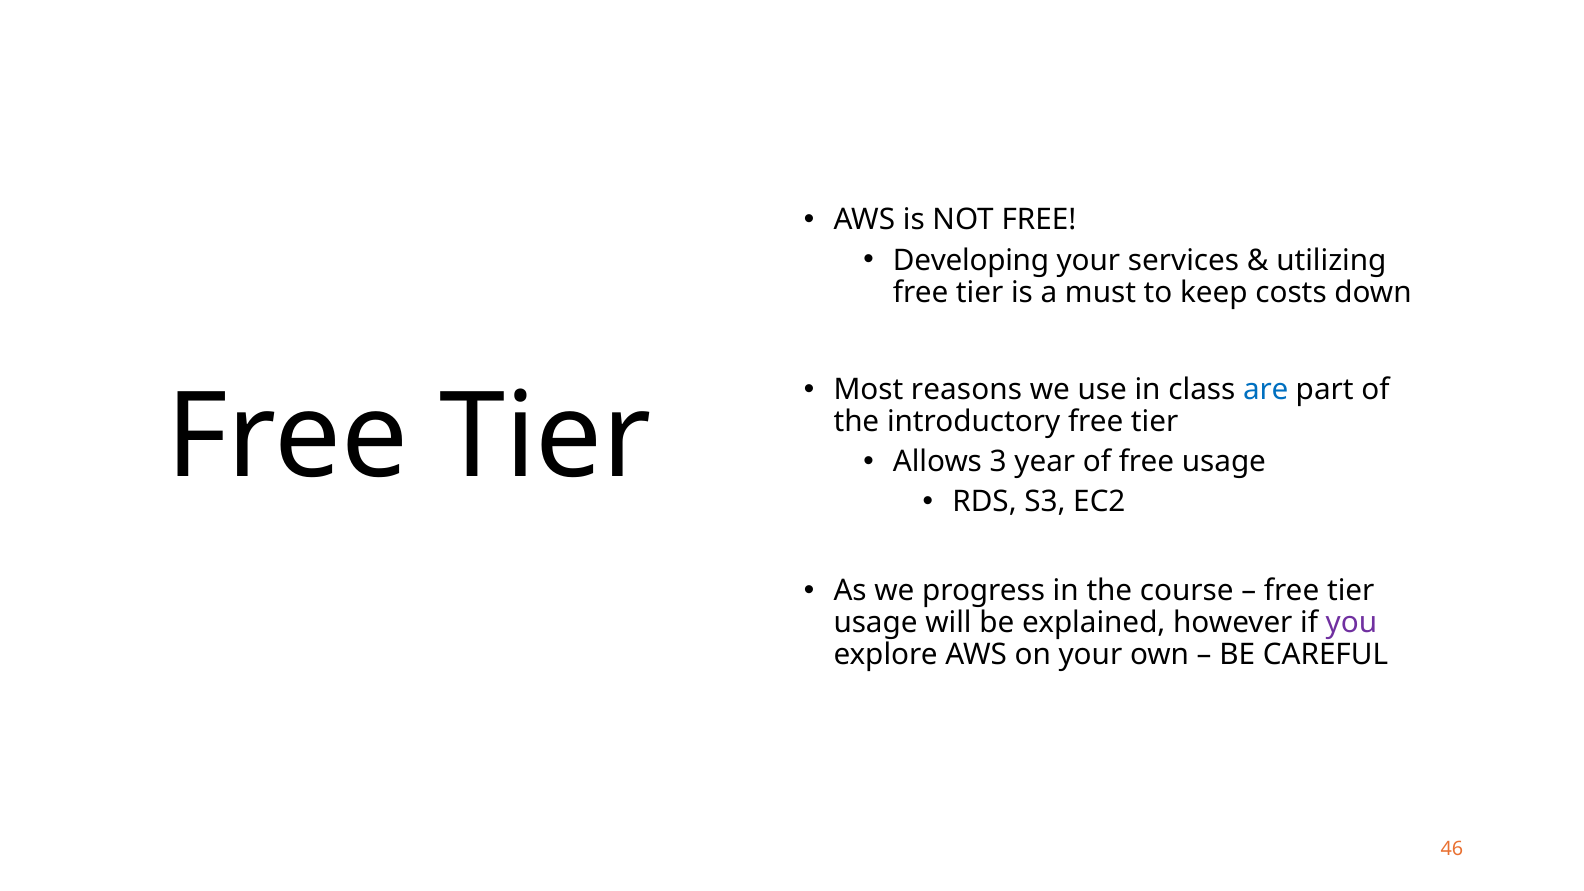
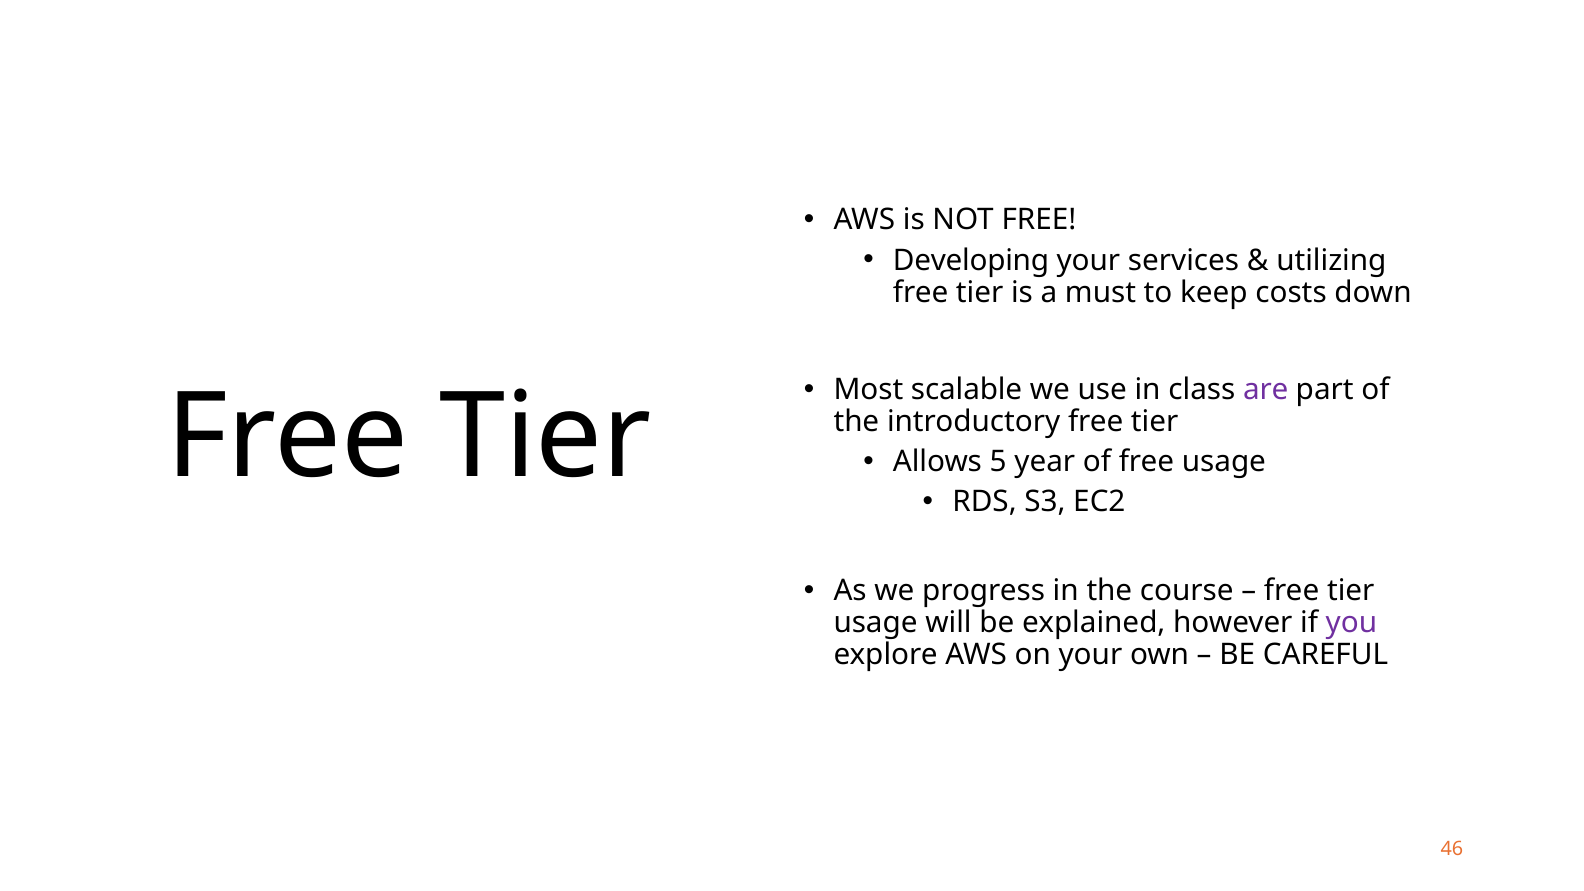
reasons: reasons -> scalable
are colour: blue -> purple
3: 3 -> 5
